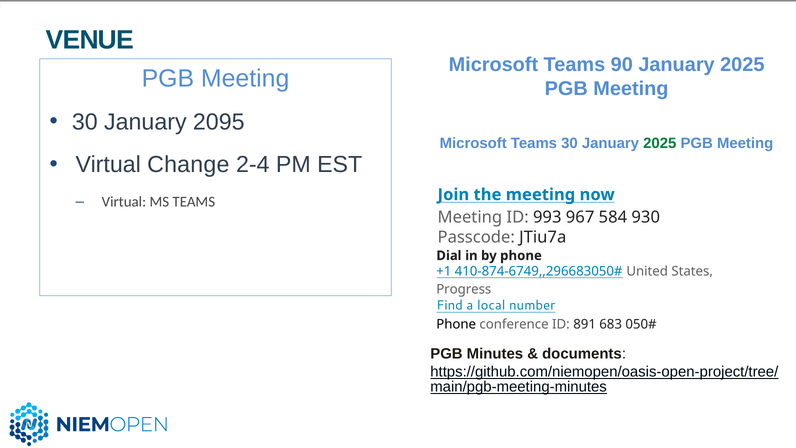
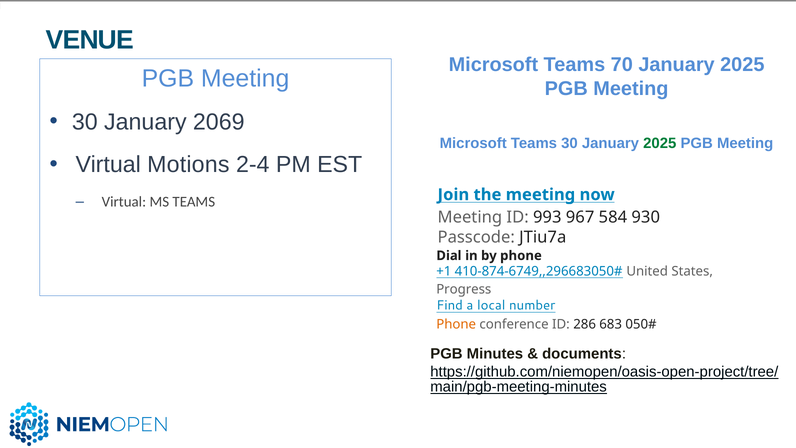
90: 90 -> 70
2095: 2095 -> 2069
Change: Change -> Motions
Phone at (456, 324) colour: black -> orange
891: 891 -> 286
